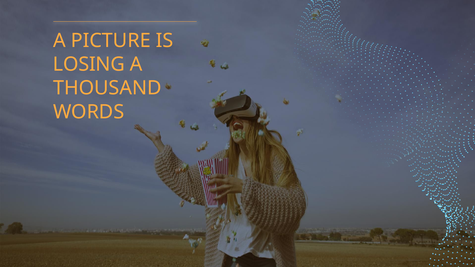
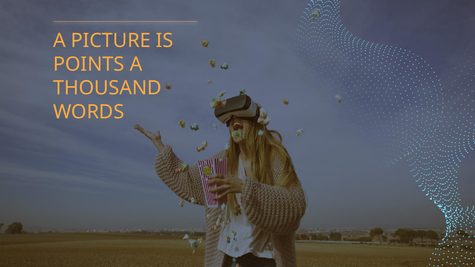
LOSING: LOSING -> POINTS
